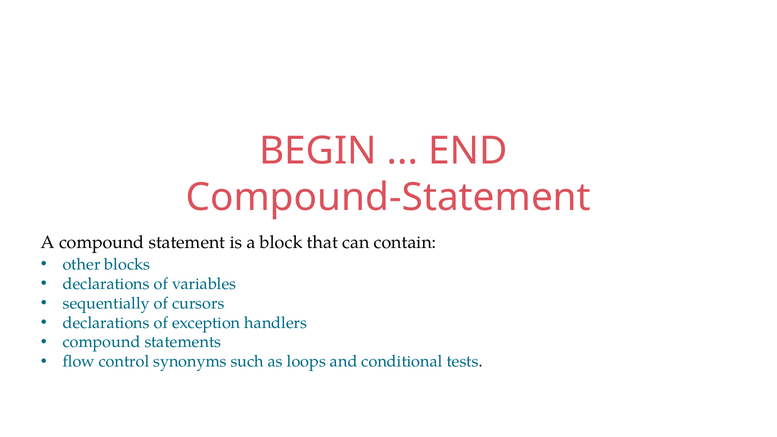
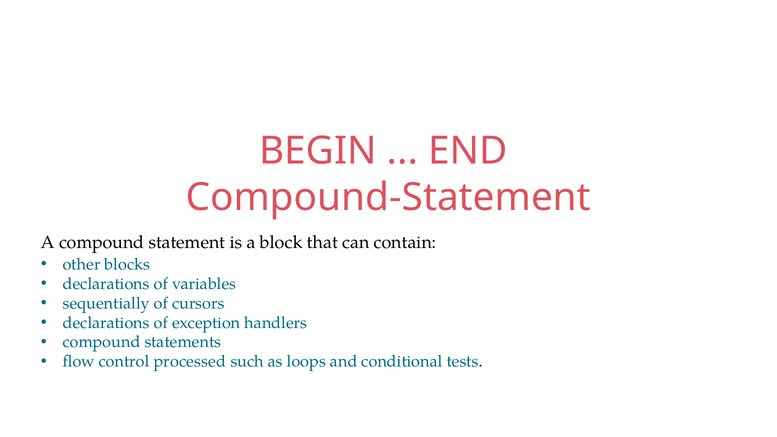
synonyms: synonyms -> processed
